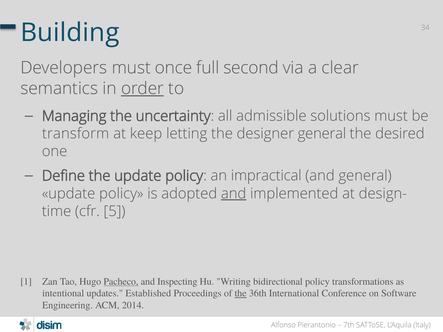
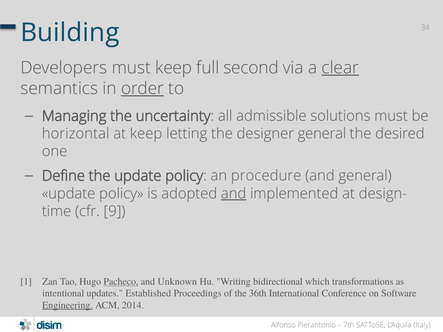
must once: once -> keep
clear underline: none -> present
transform: transform -> horizontal
impractical: impractical -> procedure
5: 5 -> 9
Inspecting: Inspecting -> Unknown
bidirectional policy: policy -> which
the at (241, 294) underline: present -> none
Engineering underline: none -> present
